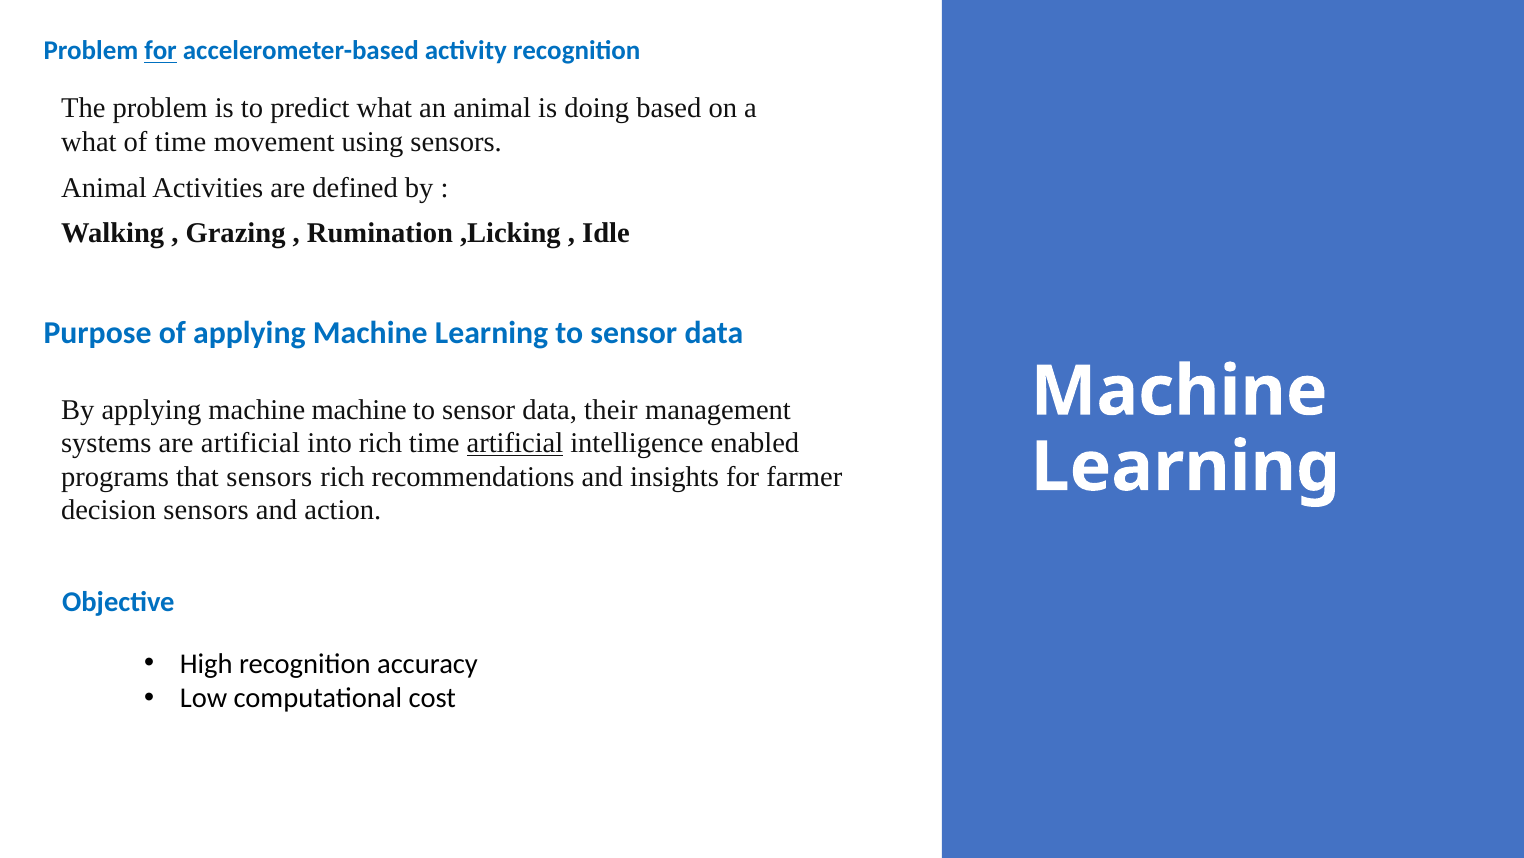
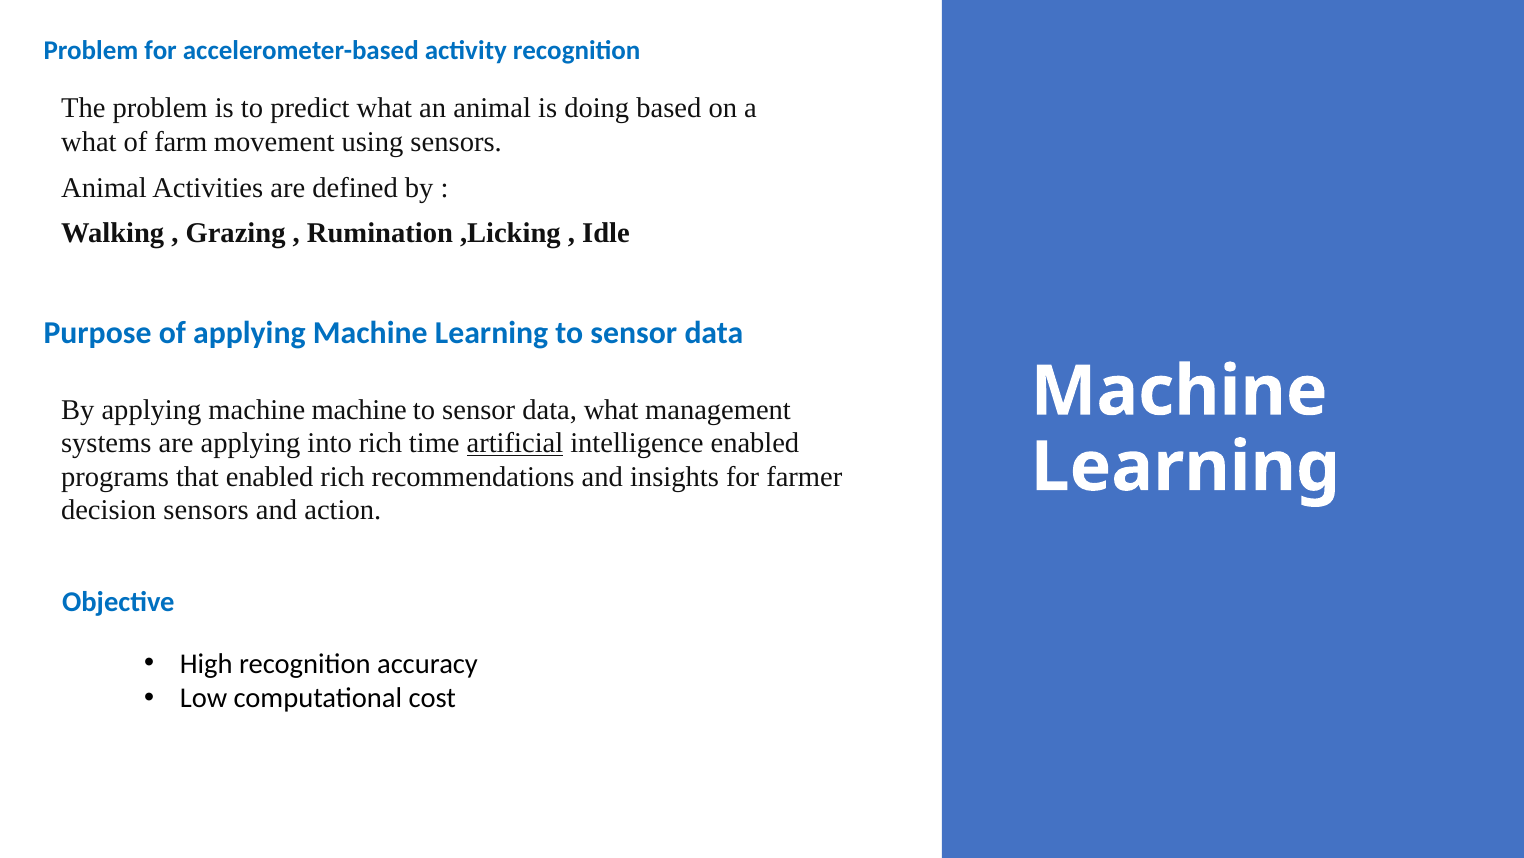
for at (161, 51) underline: present -> none
of time: time -> farm
data their: their -> what
are artificial: artificial -> applying
that sensors: sensors -> enabled
